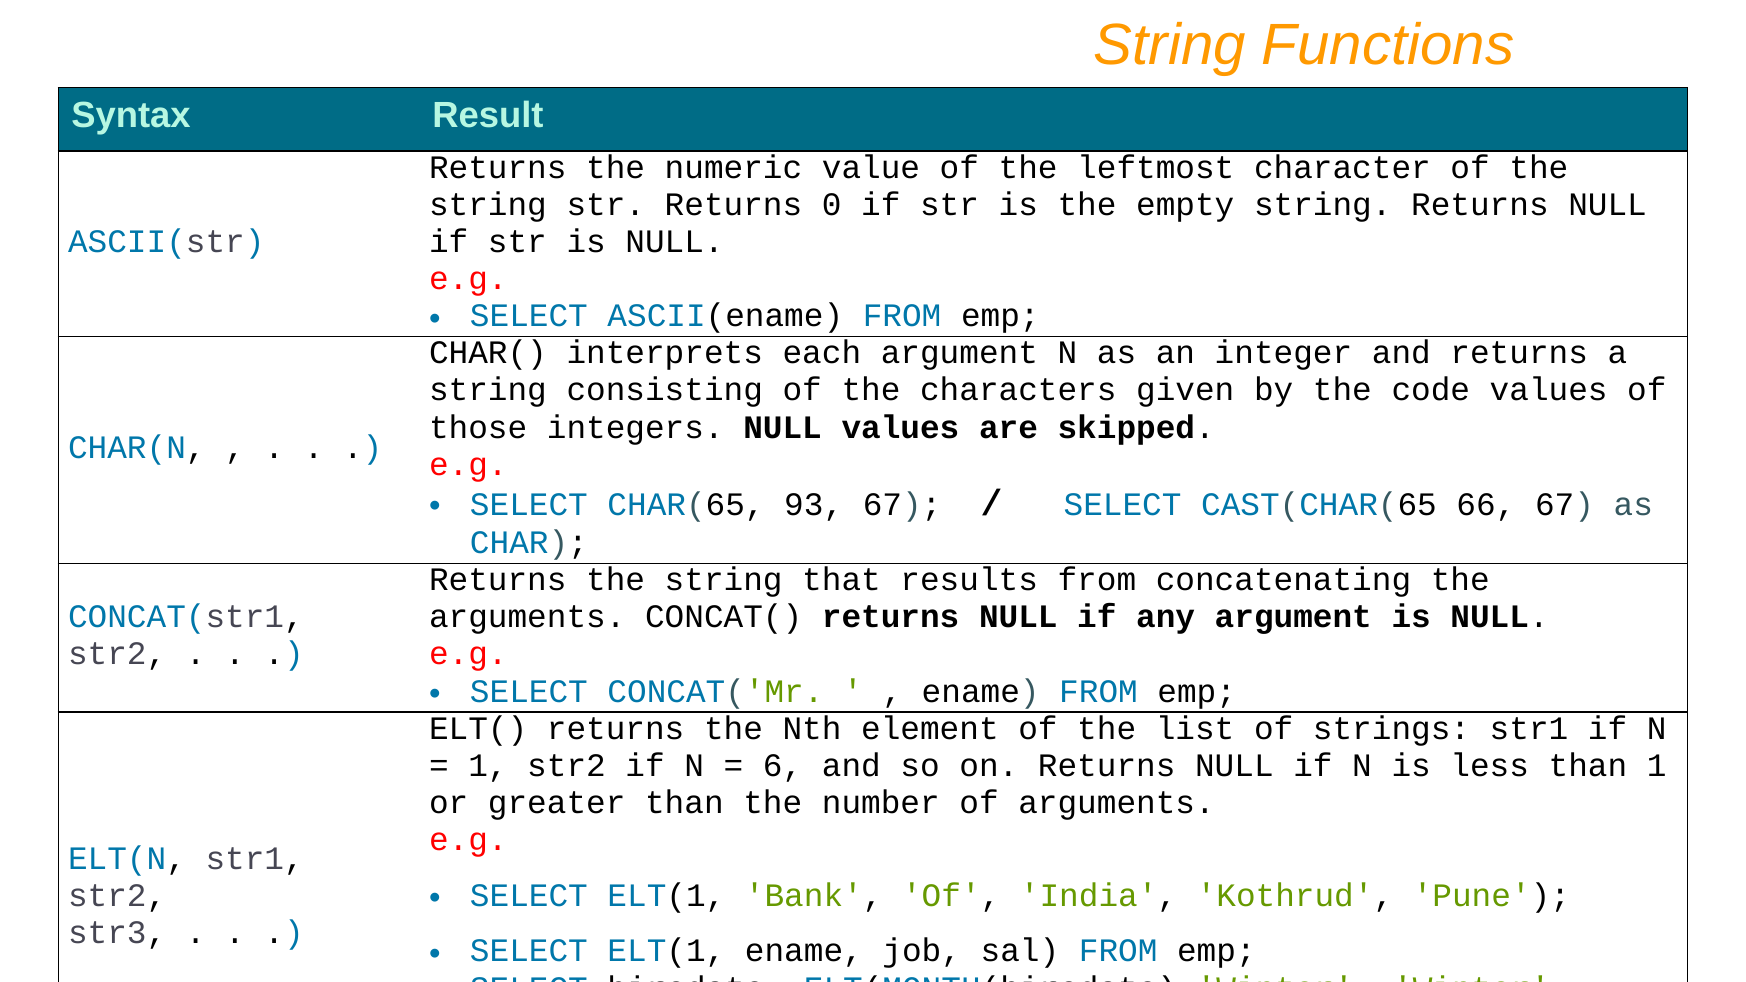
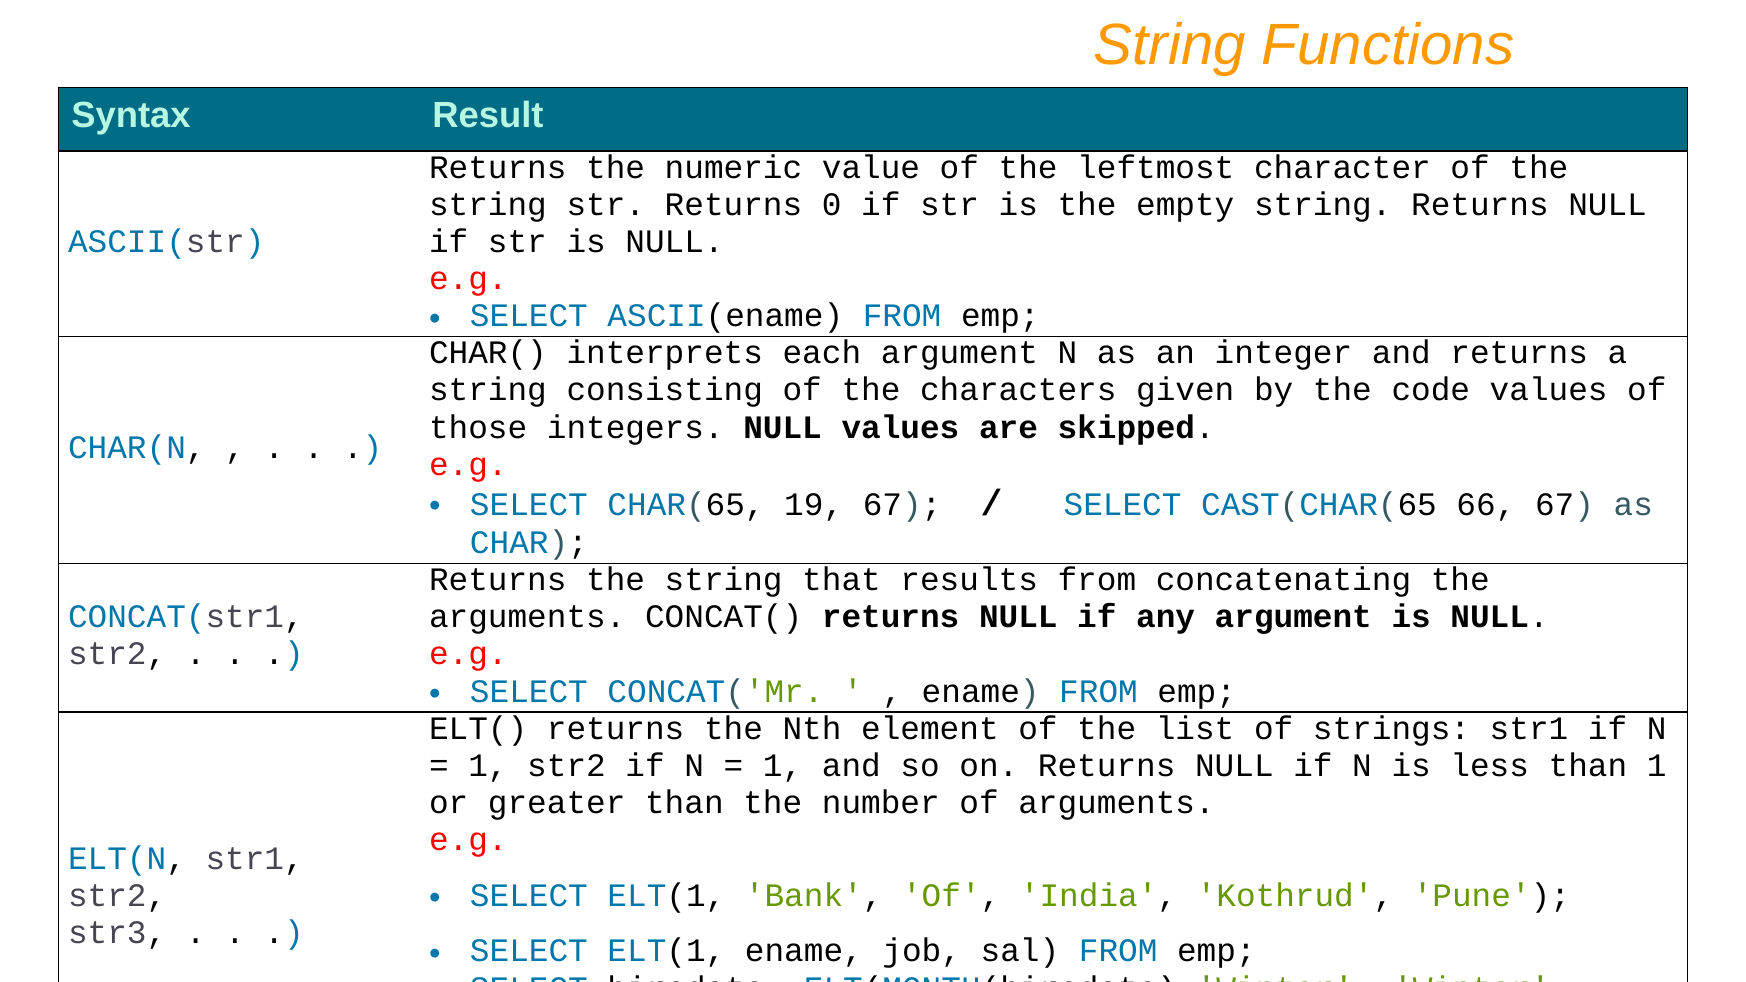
93: 93 -> 19
6 at (783, 766): 6 -> 1
